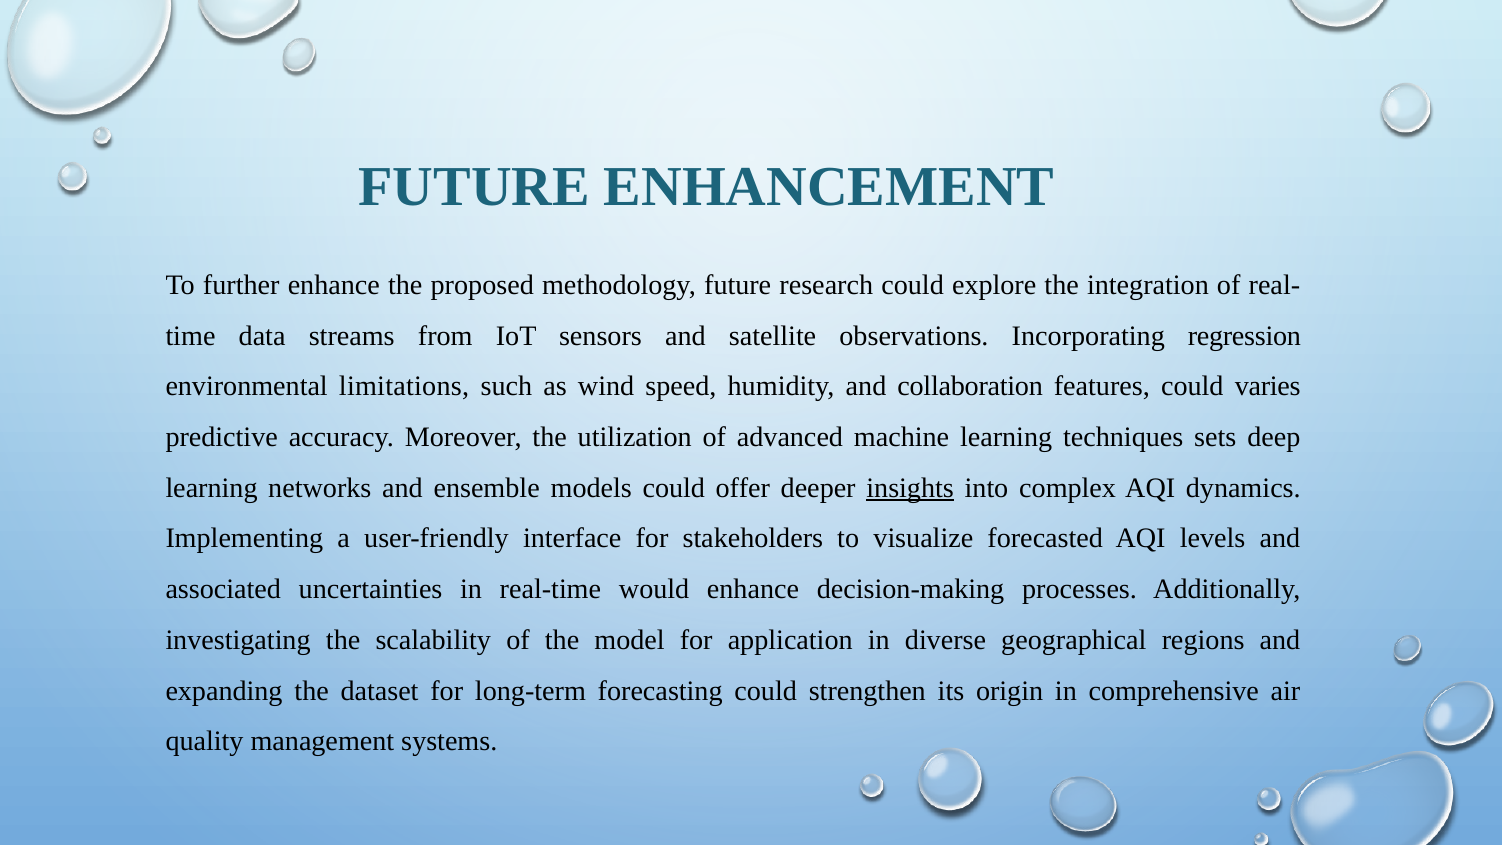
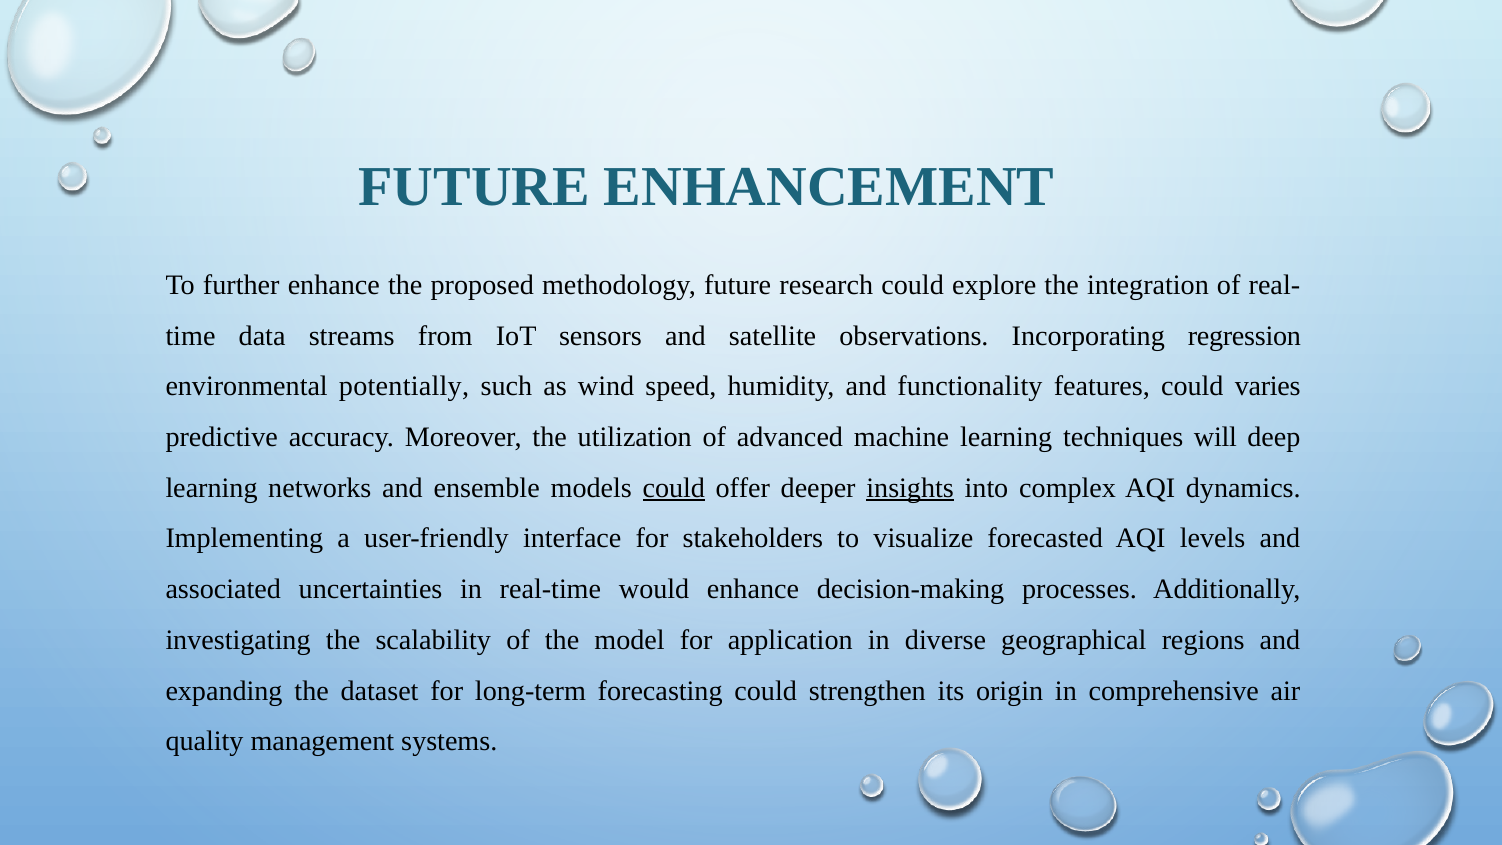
limitations: limitations -> potentially
collaboration: collaboration -> functionality
sets: sets -> will
could at (674, 488) underline: none -> present
